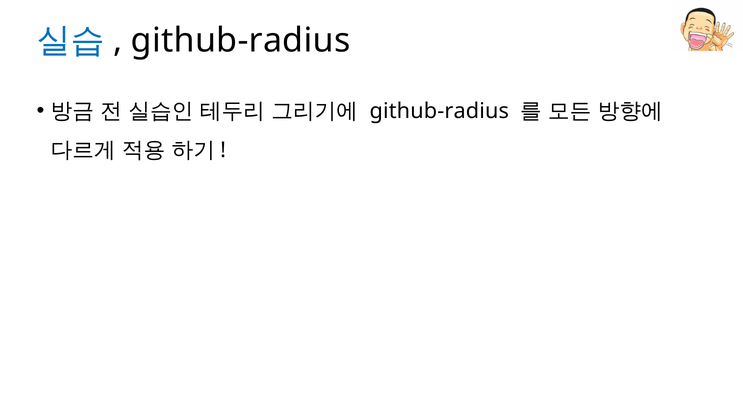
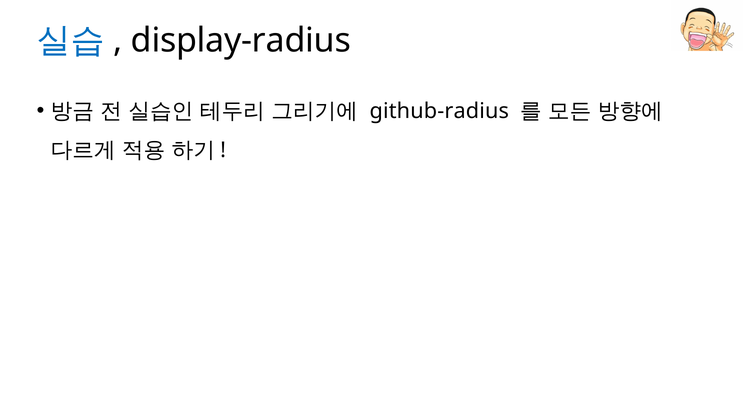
github-radius at (241, 40): github-radius -> display-radius
